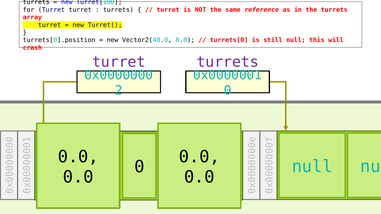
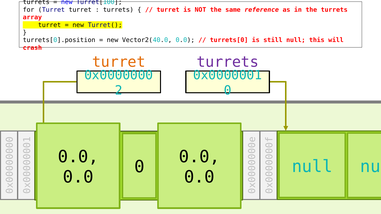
turret at (119, 62) colour: purple -> orange
